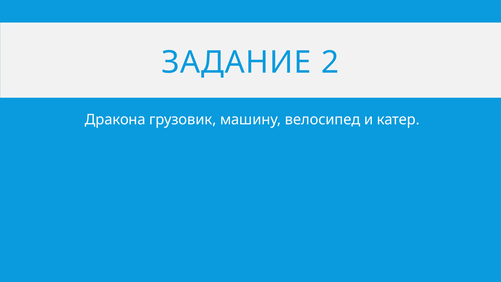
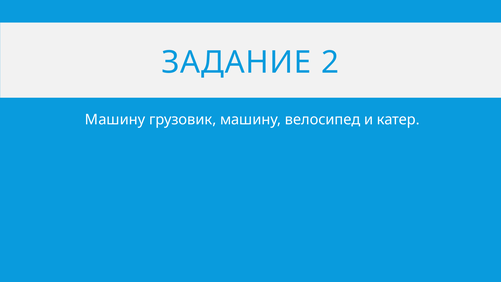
Дракона at (115, 120): Дракона -> Машину
